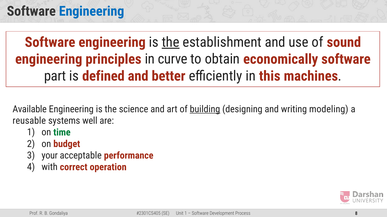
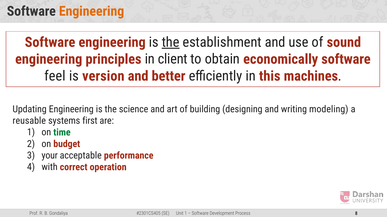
Engineering at (92, 11) colour: blue -> orange
curve: curve -> client
part: part -> feel
defined: defined -> version
Available: Available -> Updating
building underline: present -> none
well: well -> first
